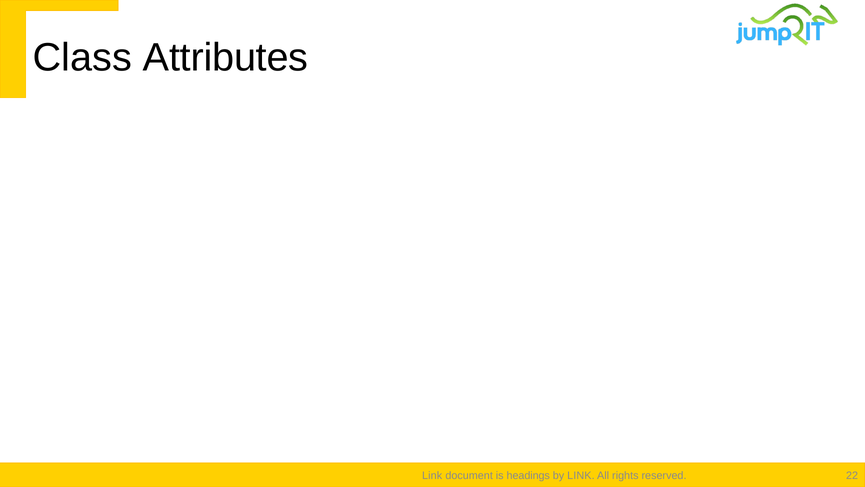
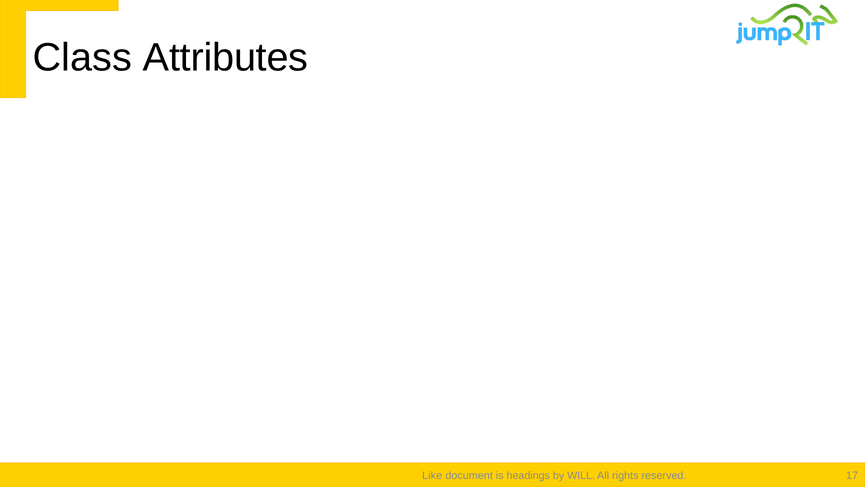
Link at (432, 475): Link -> Like
by LINK: LINK -> WILL
22: 22 -> 17
